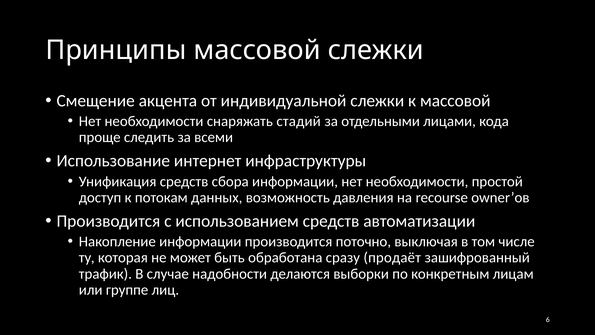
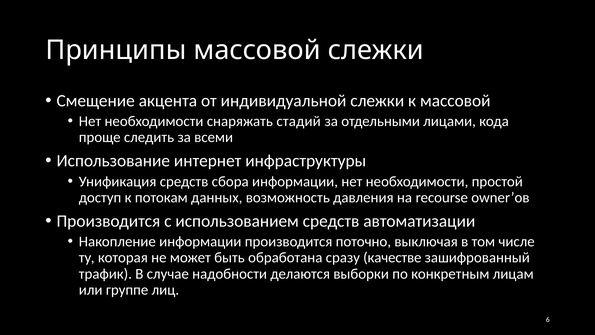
продаёт: продаёт -> качестве
